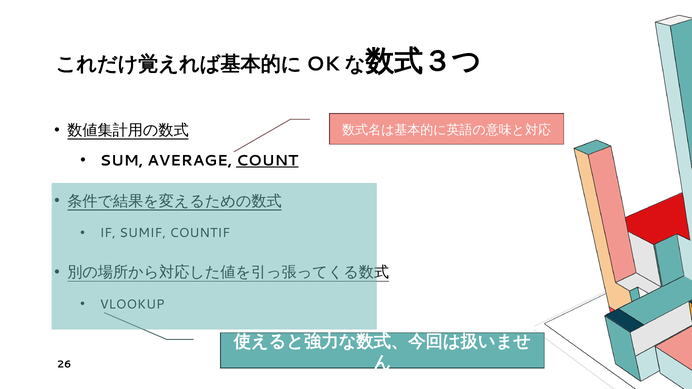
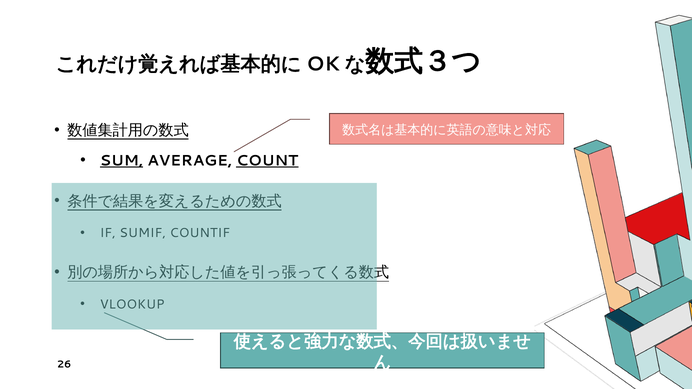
SUM underline: none -> present
